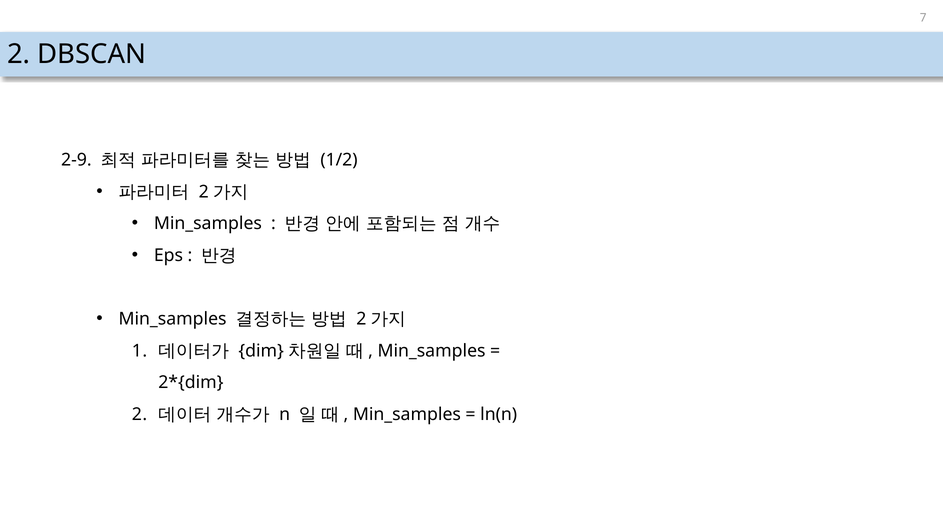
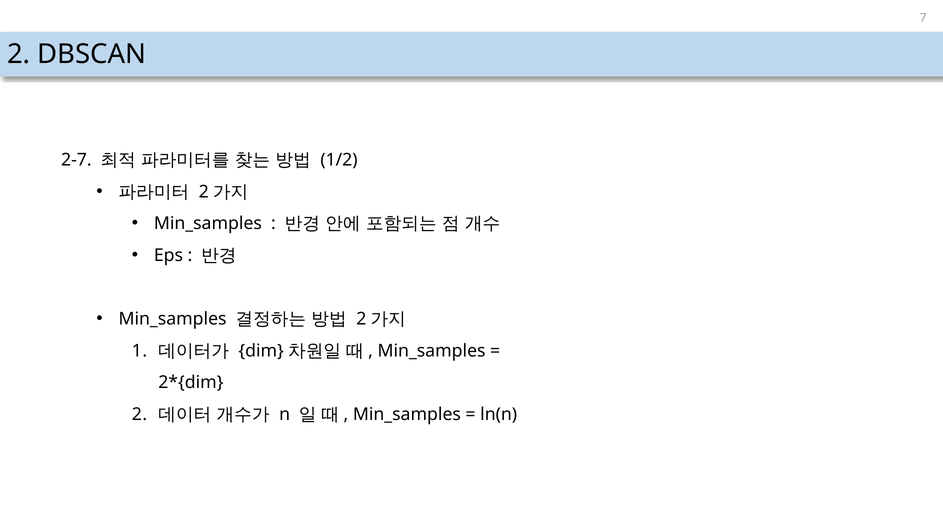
2-9: 2-9 -> 2-7
